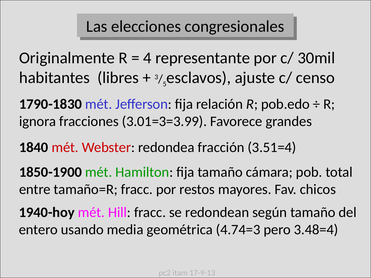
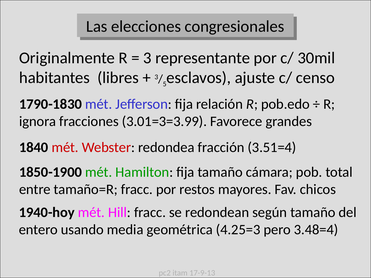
4: 4 -> 3
4.74=3: 4.74=3 -> 4.25=3
